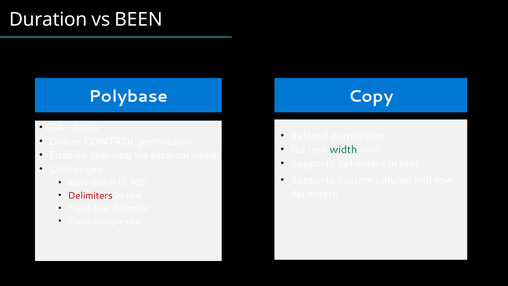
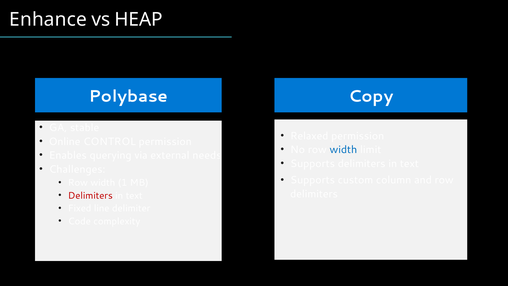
Duration: Duration -> Enhance
BEEN: BEEN -> HEAP
width at (343, 150) colour: green -> blue
